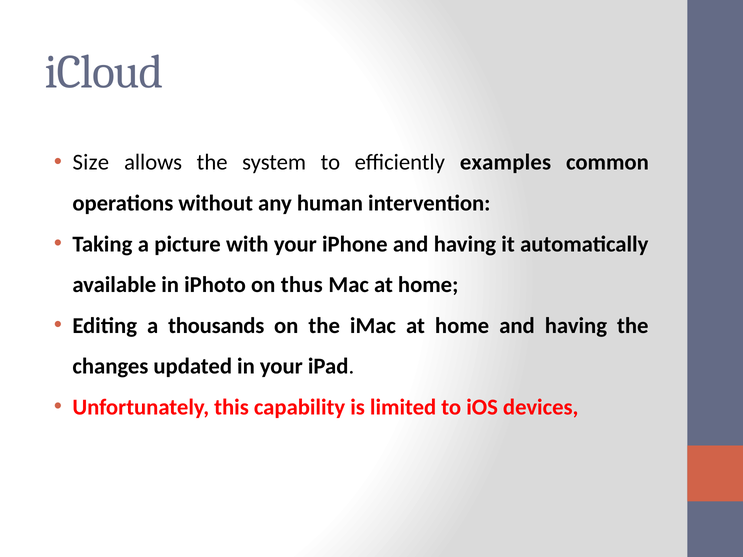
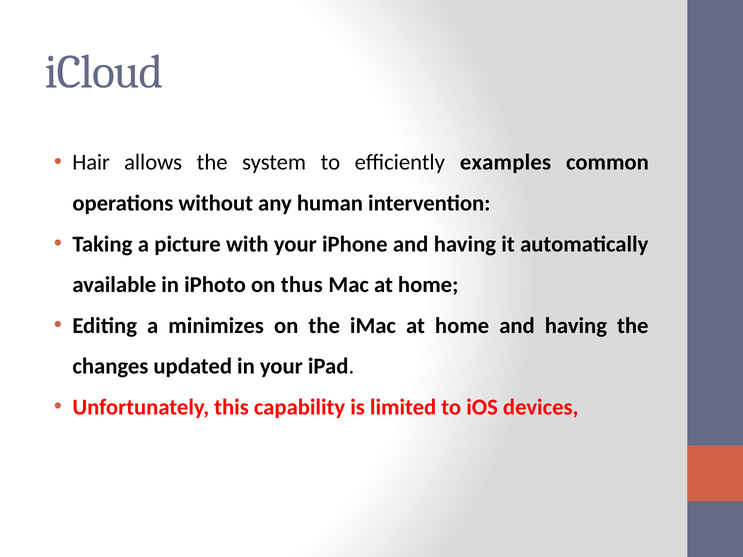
Size: Size -> Hair
thousands: thousands -> minimizes
